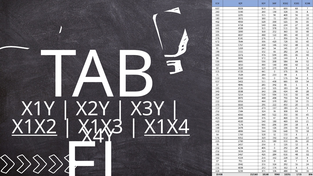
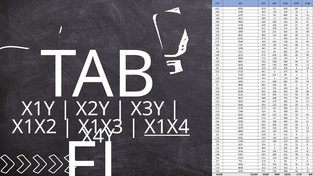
X1X2 underline: present -> none
